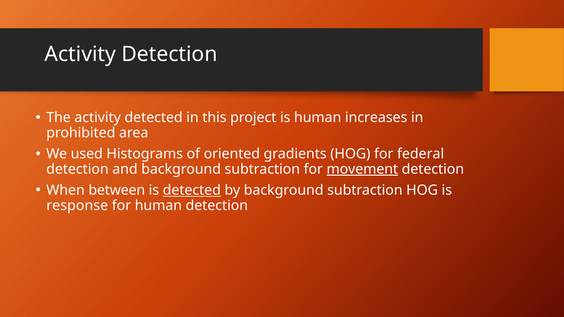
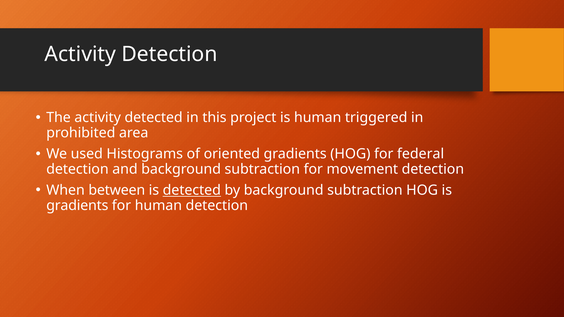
increases: increases -> triggered
movement underline: present -> none
response at (77, 206): response -> gradients
